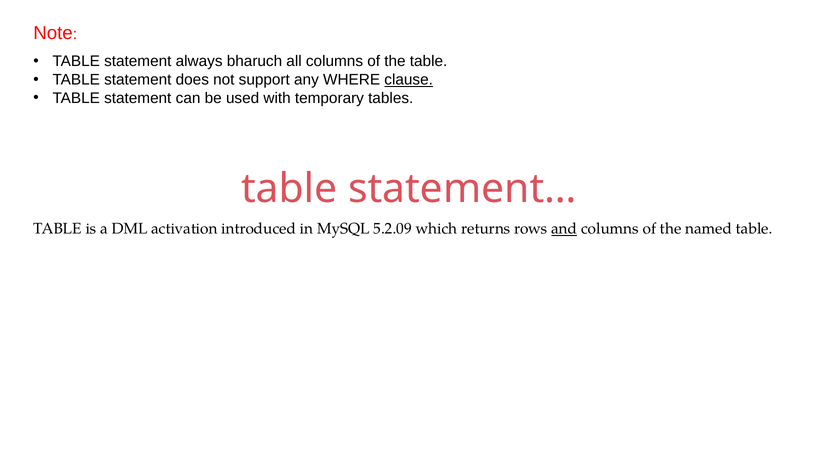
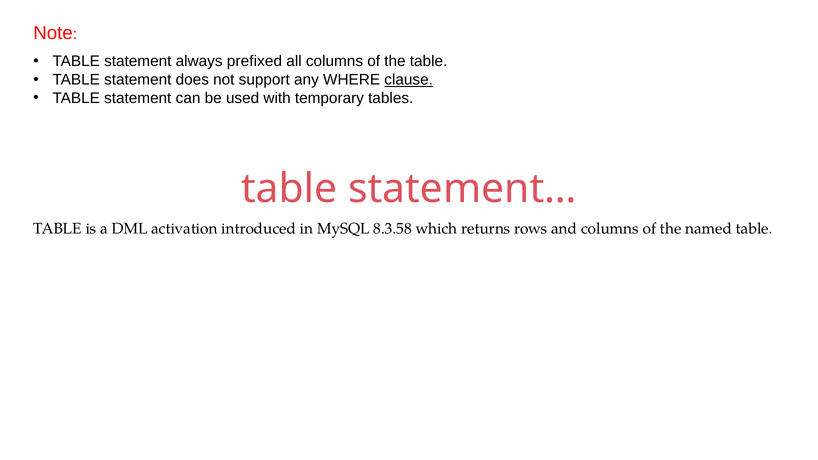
bharuch: bharuch -> prefixed
5.2.09: 5.2.09 -> 8.3.58
and underline: present -> none
